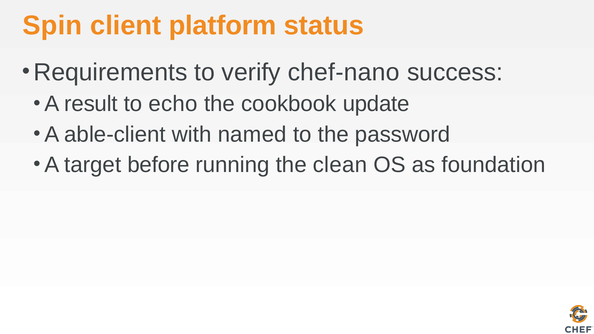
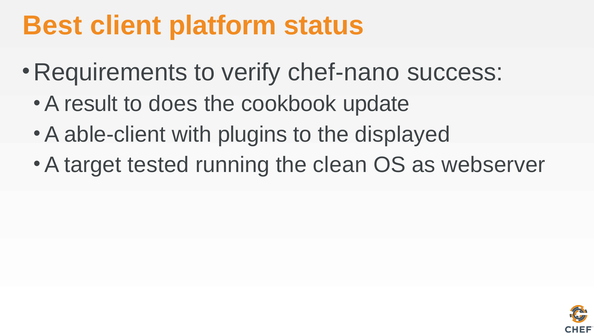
Spin: Spin -> Best
echo: echo -> does
named: named -> plugins
password: password -> displayed
before: before -> tested
foundation: foundation -> webserver
